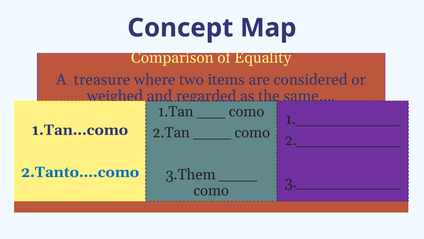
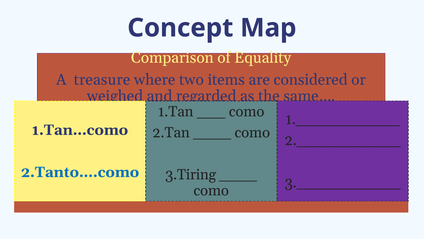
3.Them: 3.Them -> 3.Tiring
